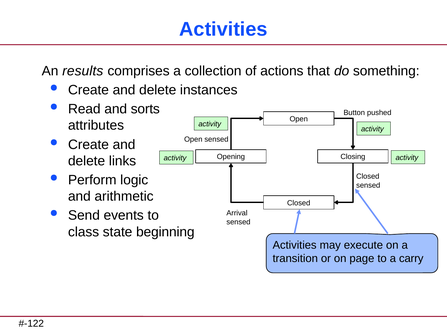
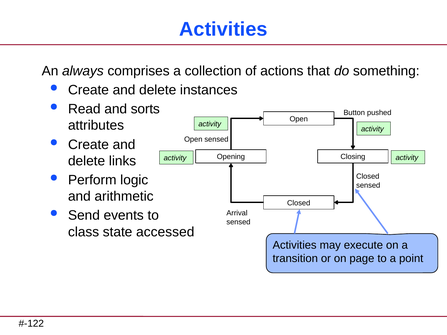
results: results -> always
beginning: beginning -> accessed
carry: carry -> point
